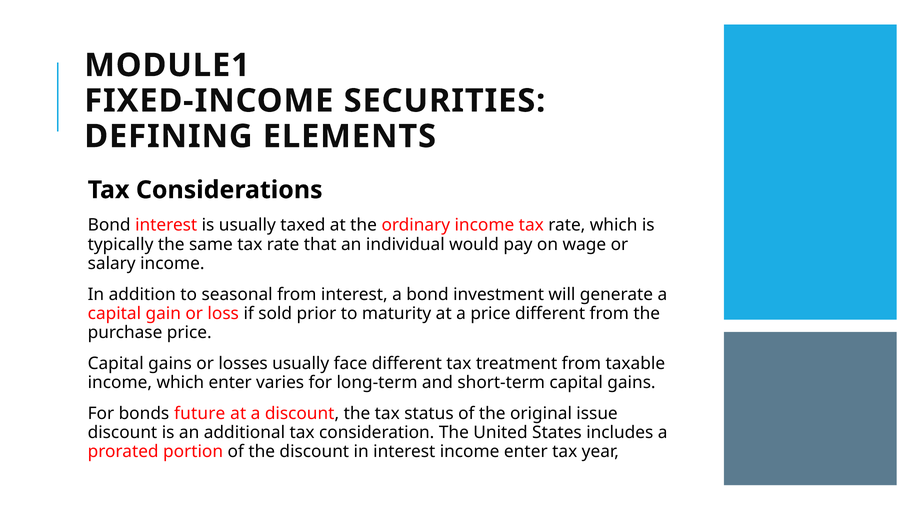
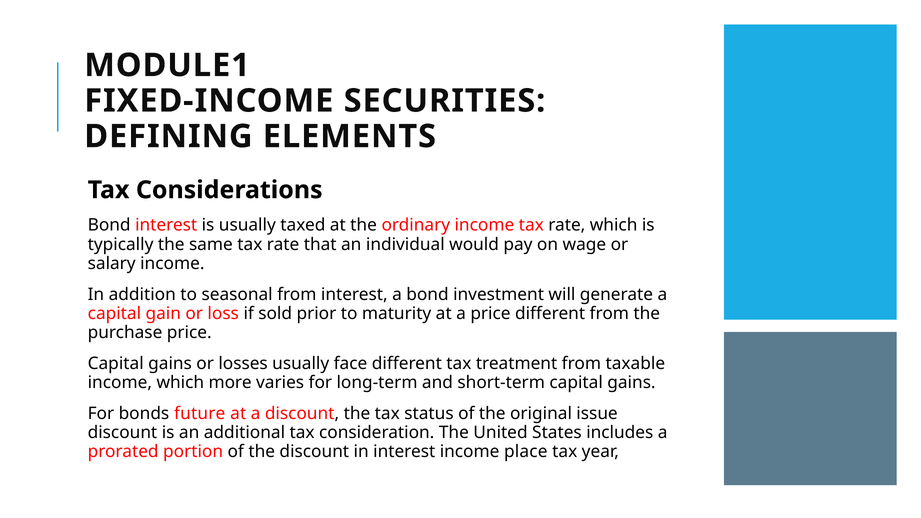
which enter: enter -> more
income enter: enter -> place
